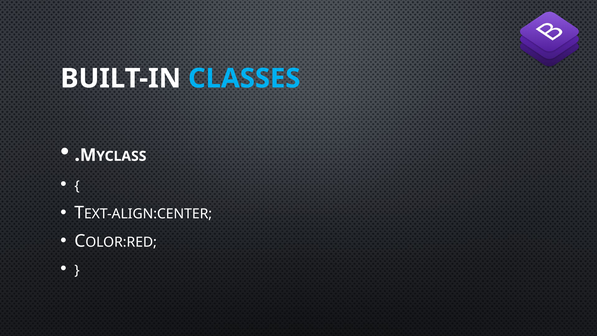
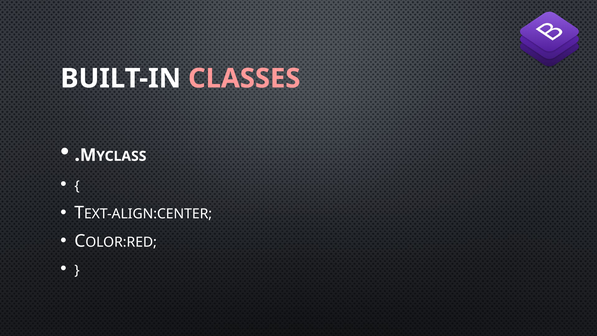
CLASSES colour: light blue -> pink
